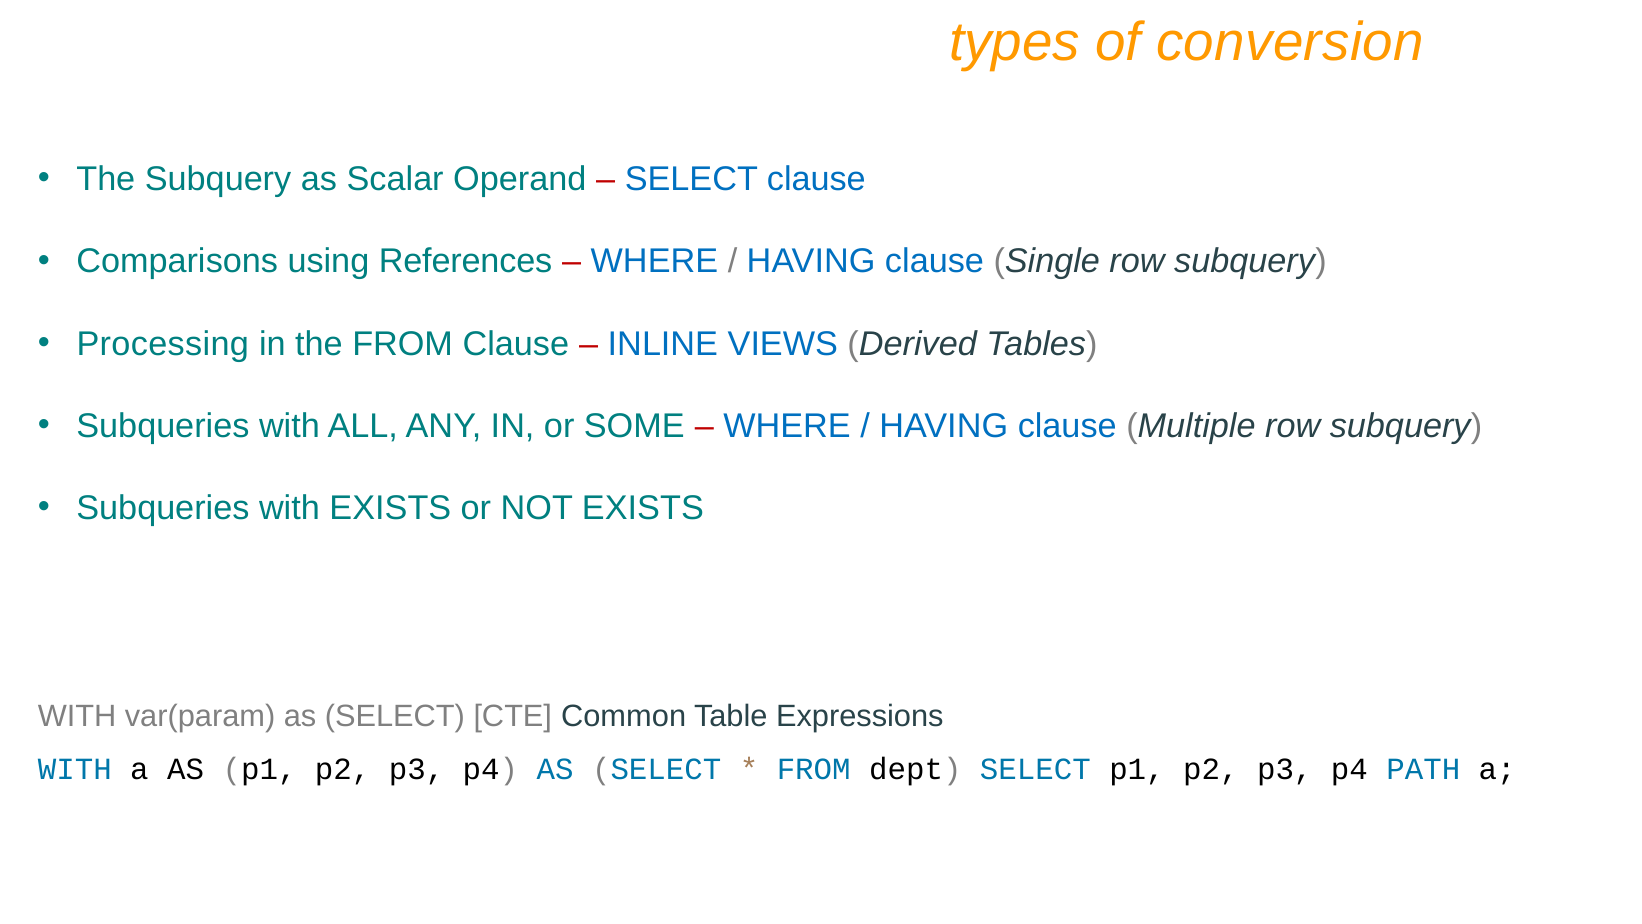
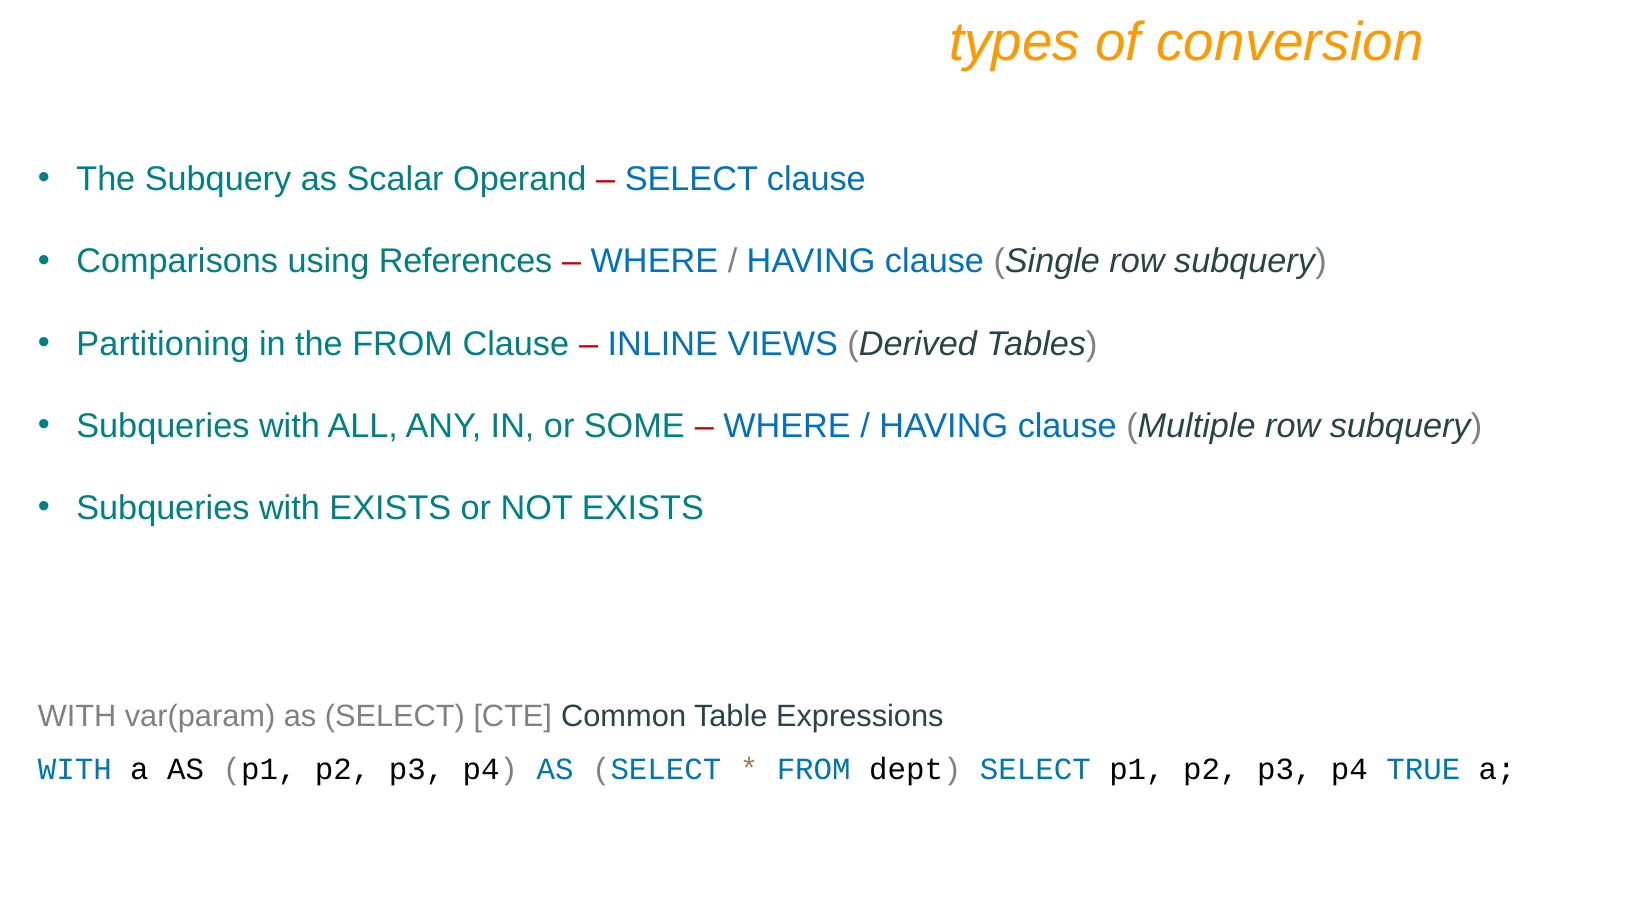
Processing: Processing -> Partitioning
PATH: PATH -> TRUE
